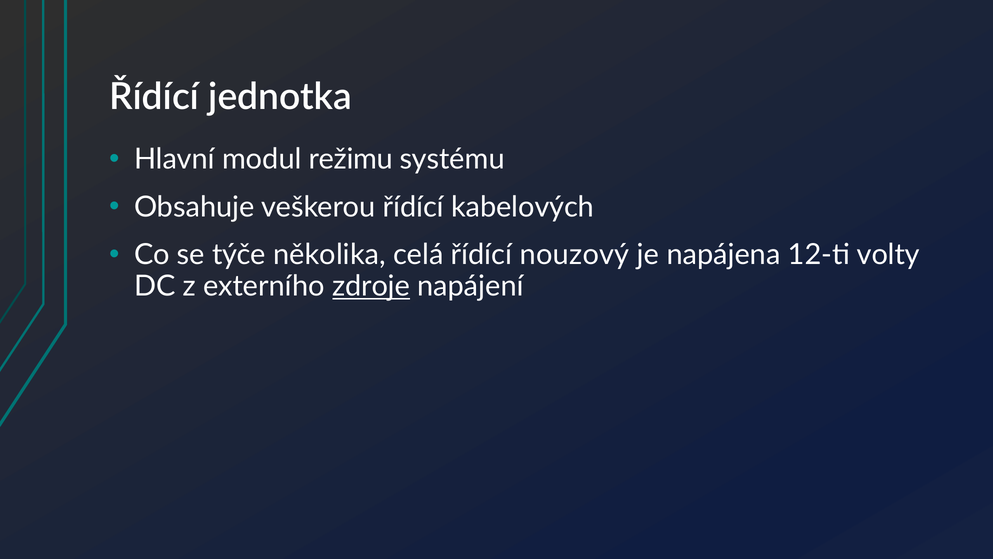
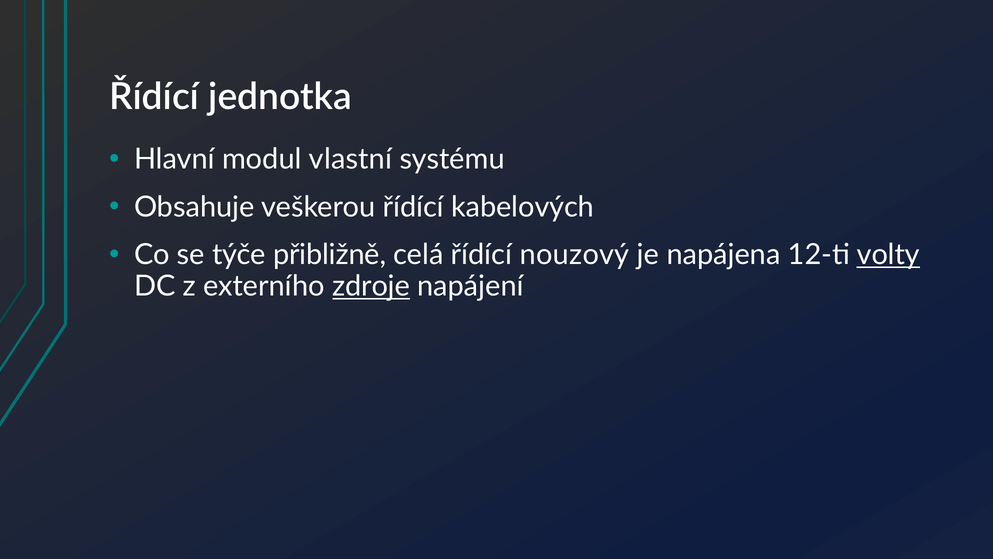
režimu: režimu -> vlastní
několika: několika -> přibližně
volty underline: none -> present
